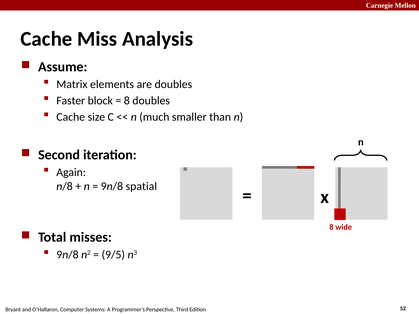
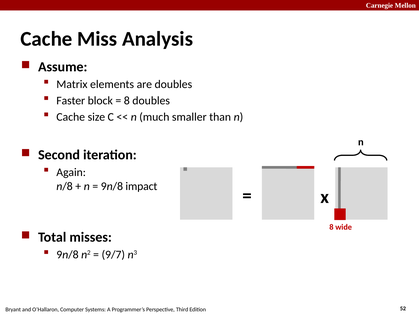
spatial: spatial -> impact
9/5: 9/5 -> 9/7
